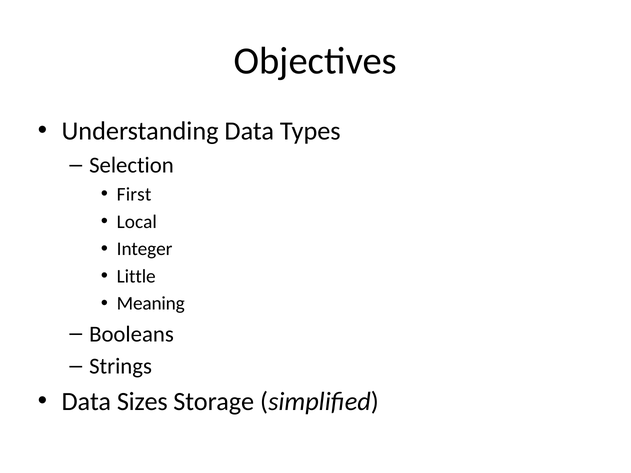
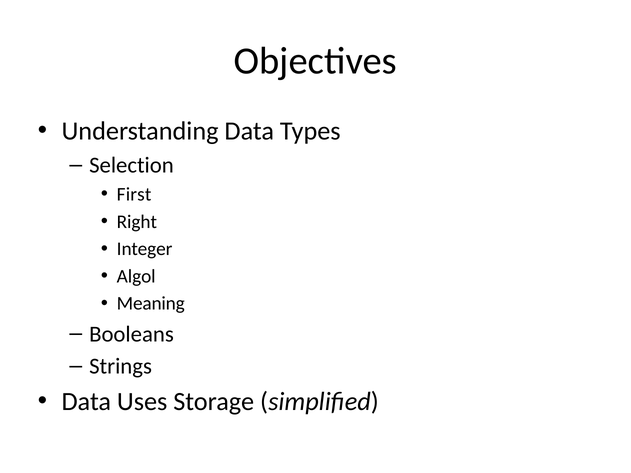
Local: Local -> Right
Little: Little -> Algol
Sizes: Sizes -> Uses
